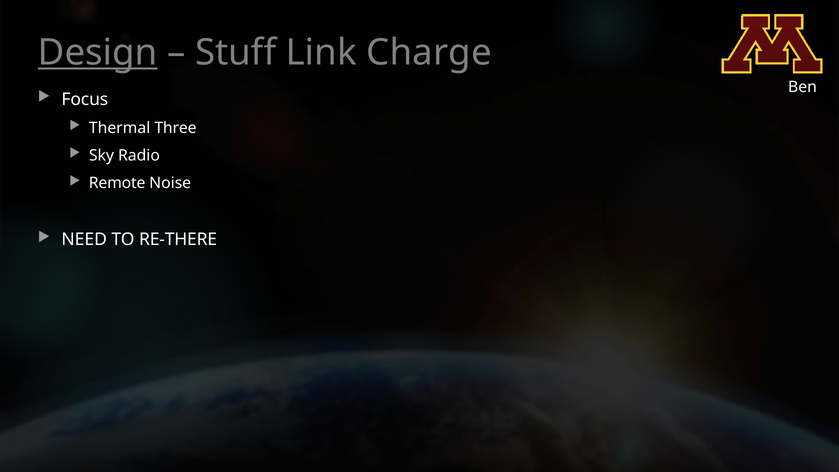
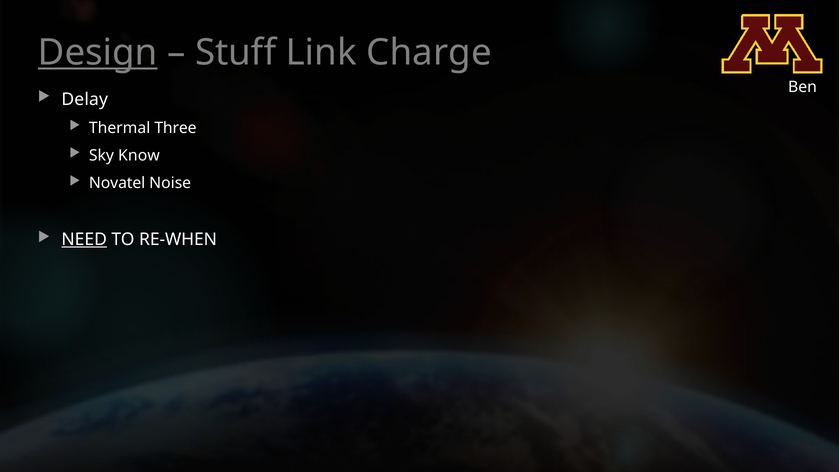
Focus: Focus -> Delay
Radio: Radio -> Know
Remote: Remote -> Novatel
NEED underline: none -> present
RE-THERE: RE-THERE -> RE-WHEN
